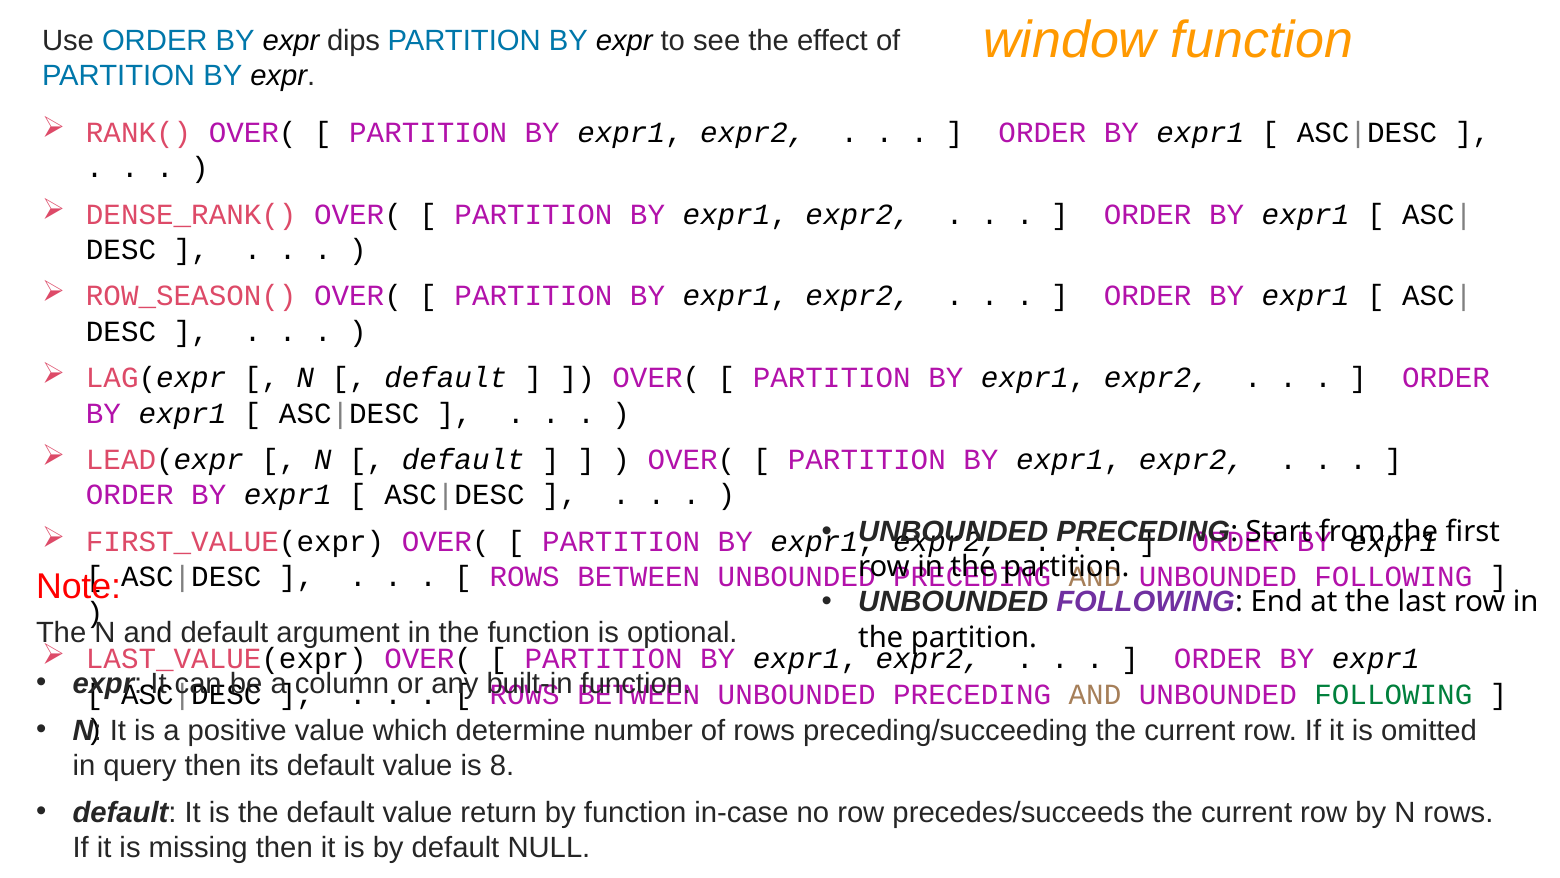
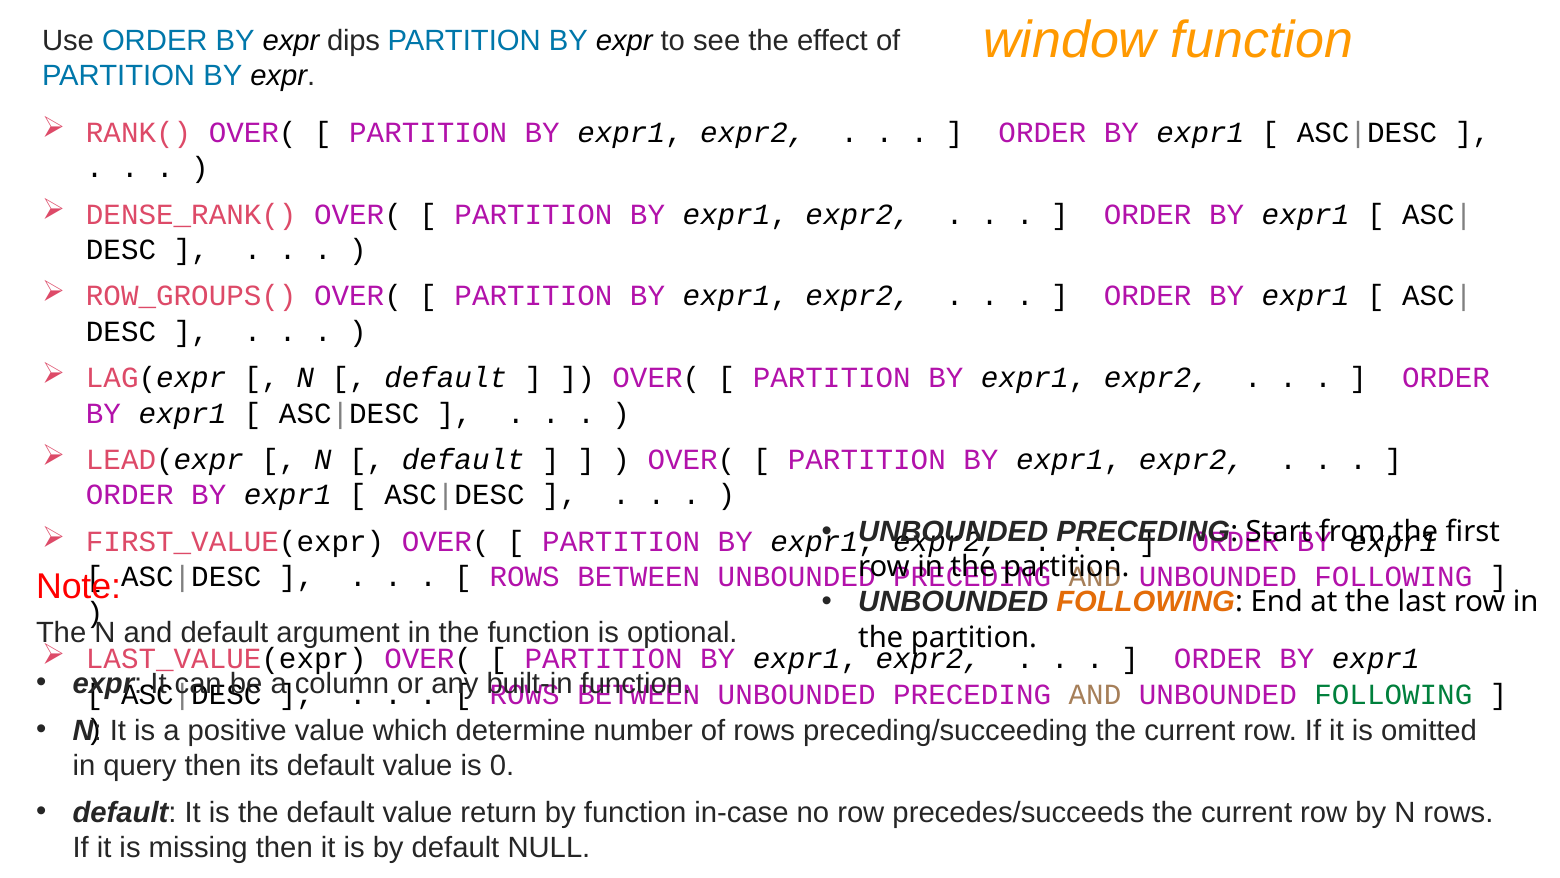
ROW_SEASON(: ROW_SEASON( -> ROW_GROUPS(
FOLLOWING at (1146, 602) colour: purple -> orange
8: 8 -> 0
